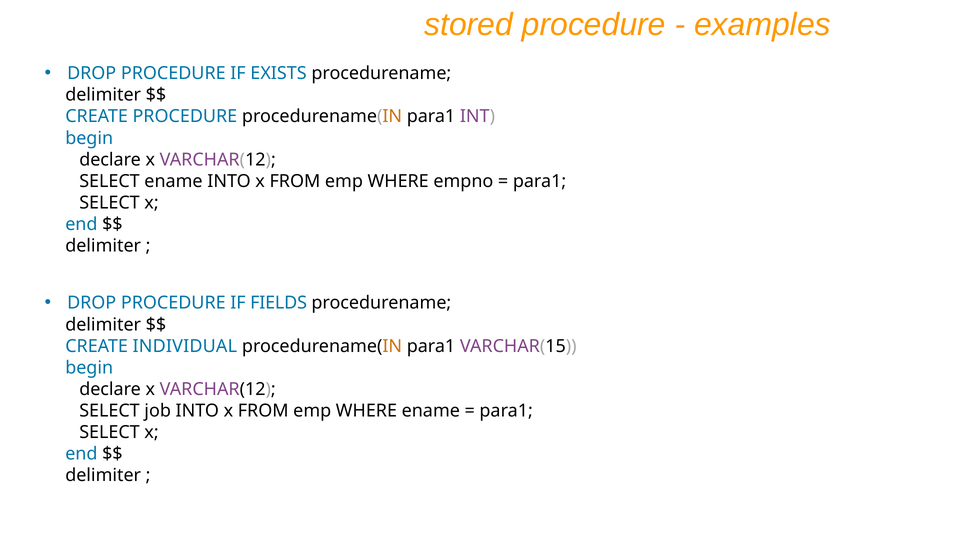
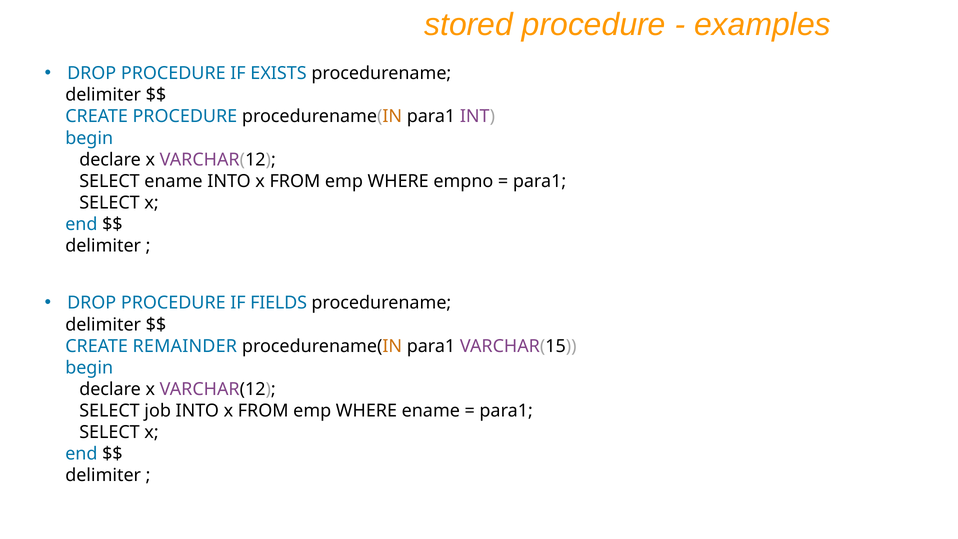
INDIVIDUAL: INDIVIDUAL -> REMAINDER
